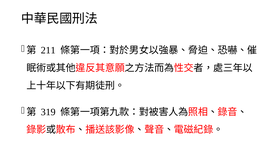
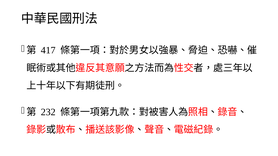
211: 211 -> 417
319: 319 -> 232
